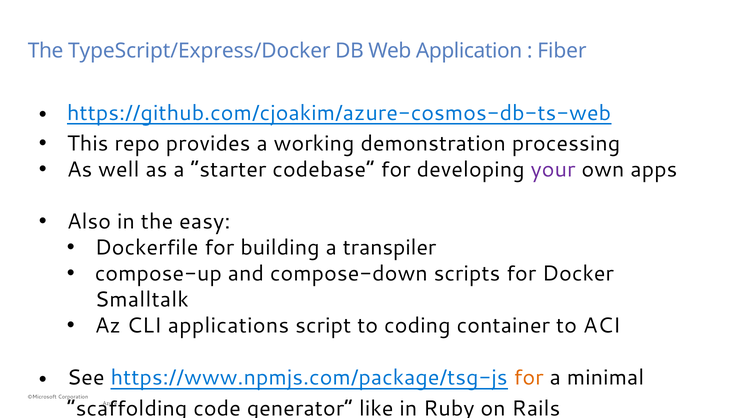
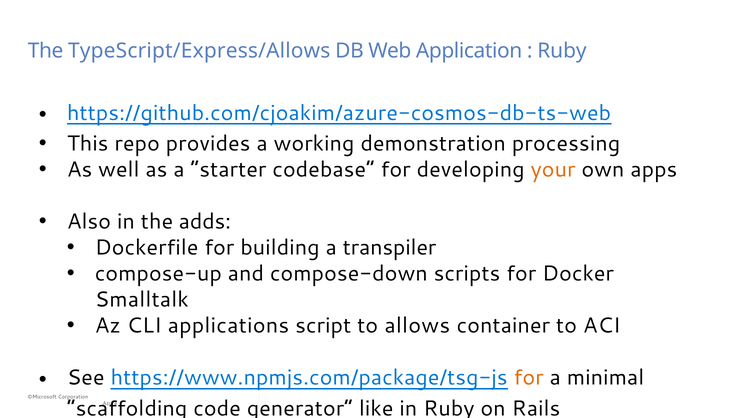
TypeScript/Express/Docker: TypeScript/Express/Docker -> TypeScript/Express/Allows
Fiber at (562, 51): Fiber -> Ruby
your colour: purple -> orange
easy: easy -> adds
coding: coding -> allows
